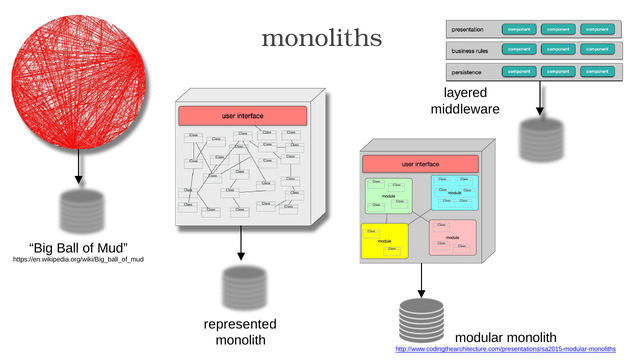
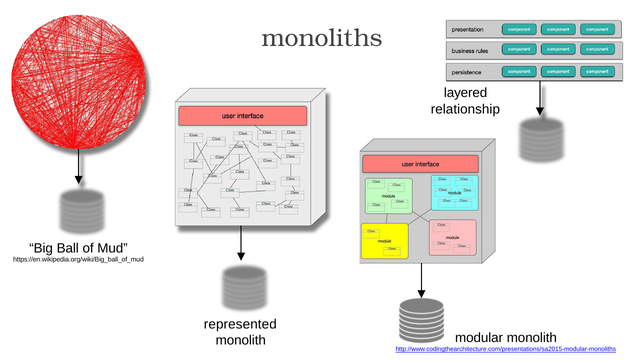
middleware: middleware -> relationship
